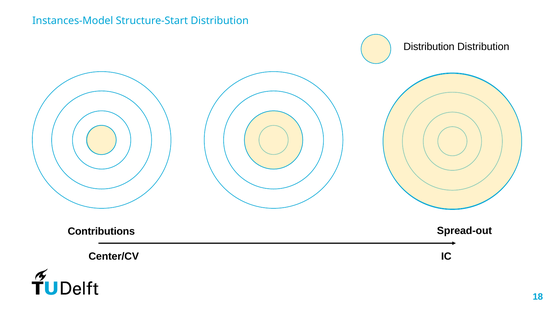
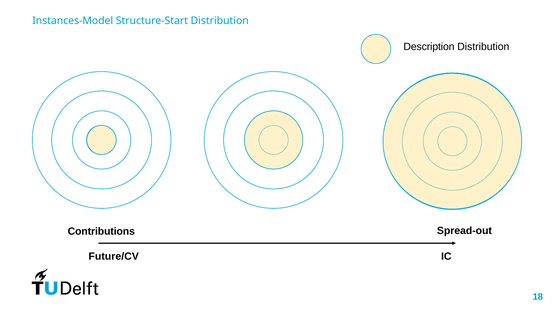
Distribution at (429, 47): Distribution -> Description
Center/CV: Center/CV -> Future/CV
